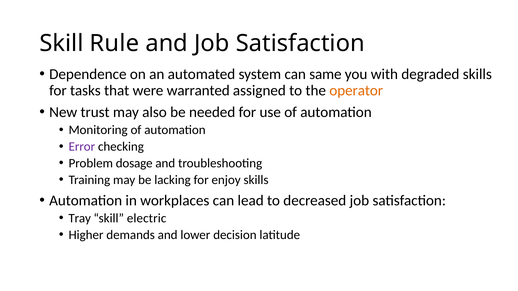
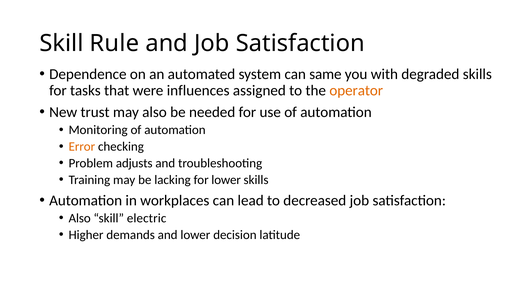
warranted: warranted -> influences
Error colour: purple -> orange
dosage: dosage -> adjusts
for enjoy: enjoy -> lower
Tray at (80, 218): Tray -> Also
